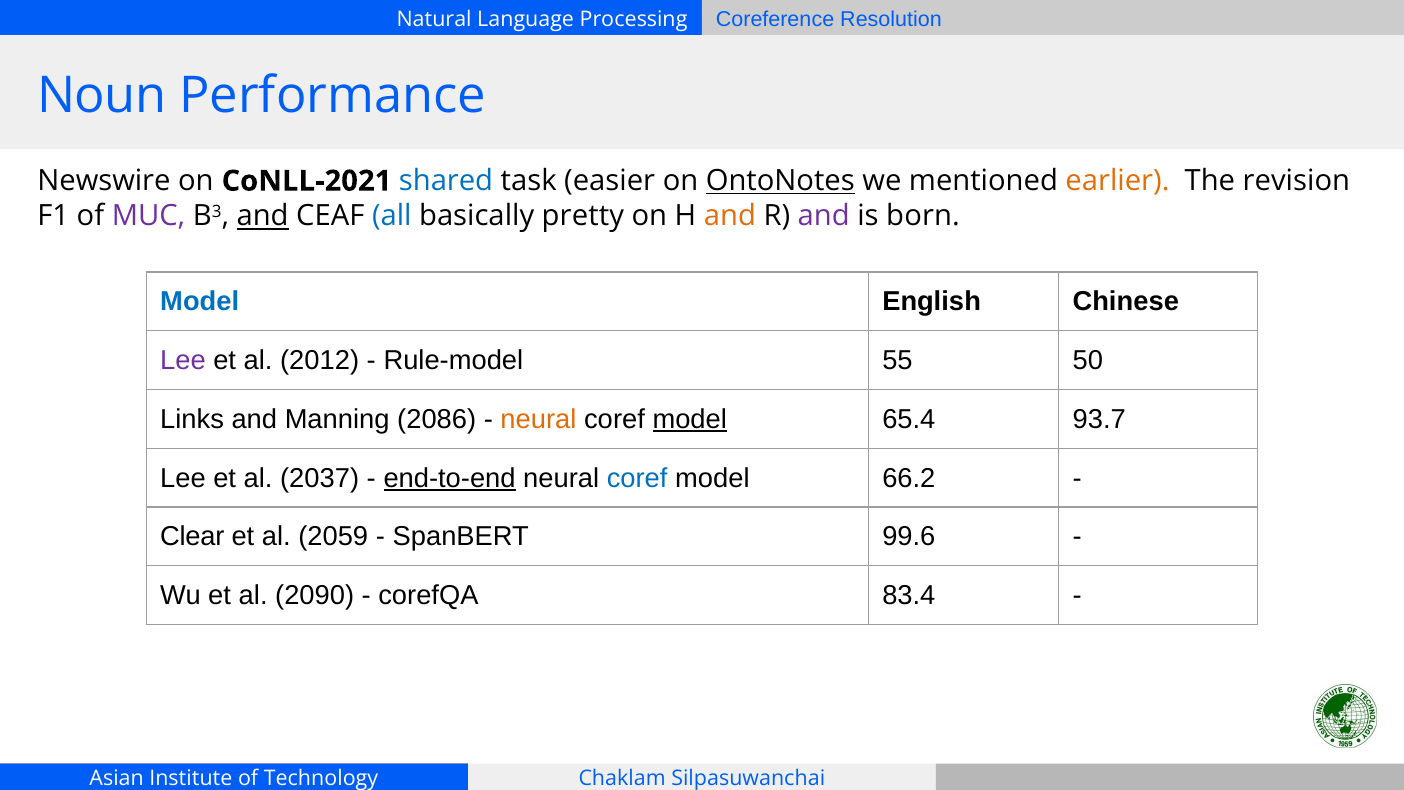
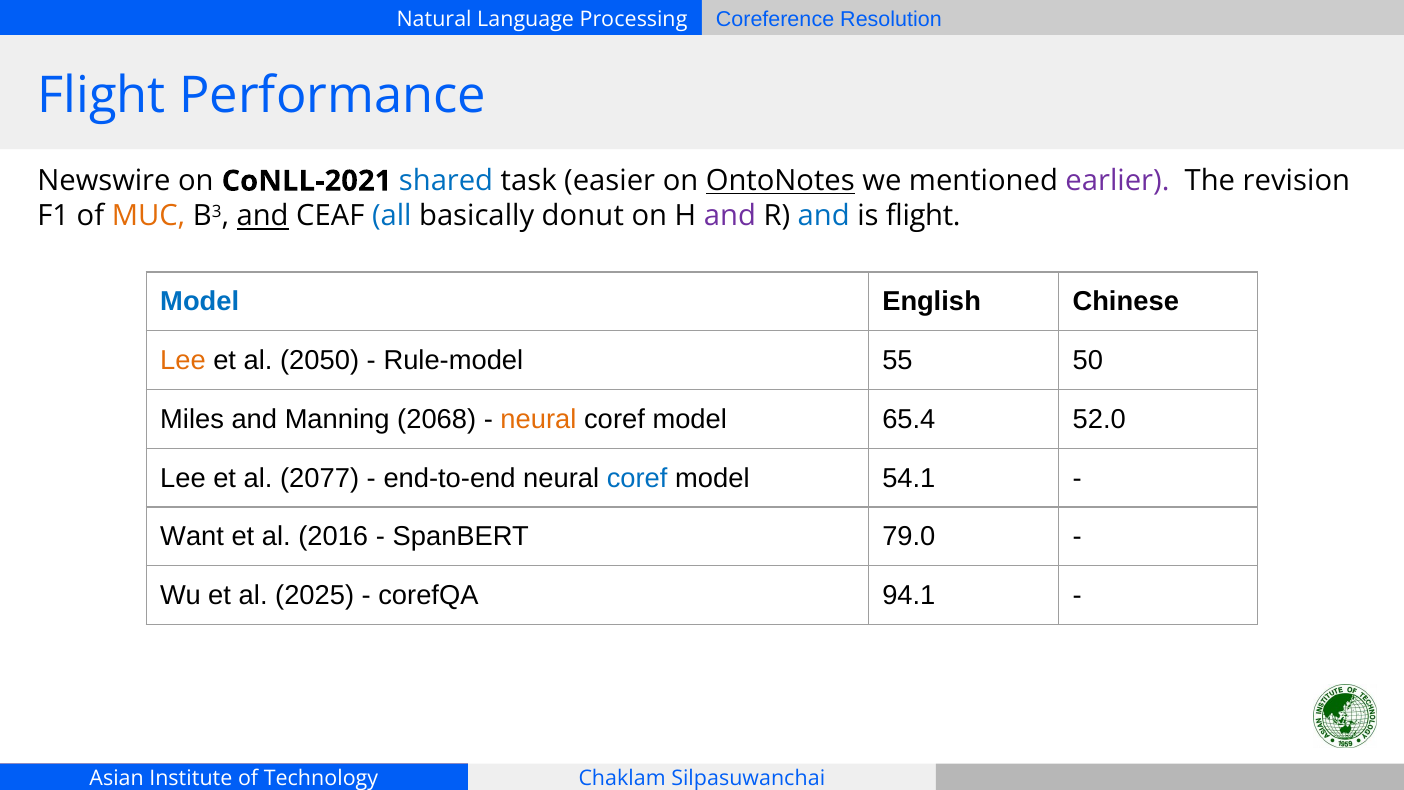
Noun at (102, 96): Noun -> Flight
earlier colour: orange -> purple
MUC colour: purple -> orange
pretty: pretty -> donut
and at (730, 216) colour: orange -> purple
and at (824, 216) colour: purple -> blue
is born: born -> flight
Lee at (183, 361) colour: purple -> orange
2012: 2012 -> 2050
Links: Links -> Miles
2086: 2086 -> 2068
model at (690, 419) underline: present -> none
93.7: 93.7 -> 52.0
2037: 2037 -> 2077
end-to-end underline: present -> none
66.2: 66.2 -> 54.1
Clear: Clear -> Want
2059: 2059 -> 2016
99.6: 99.6 -> 79.0
2090: 2090 -> 2025
83.4: 83.4 -> 94.1
